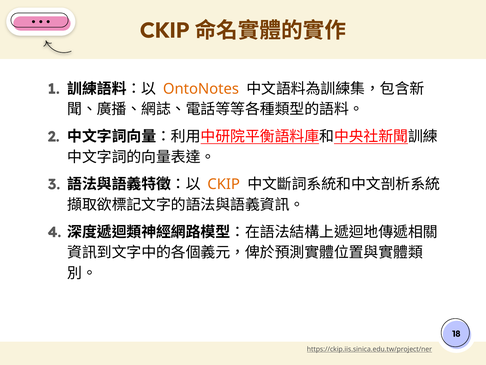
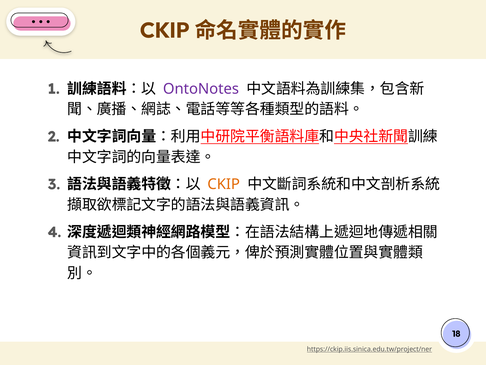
OntoNotes colour: orange -> purple
